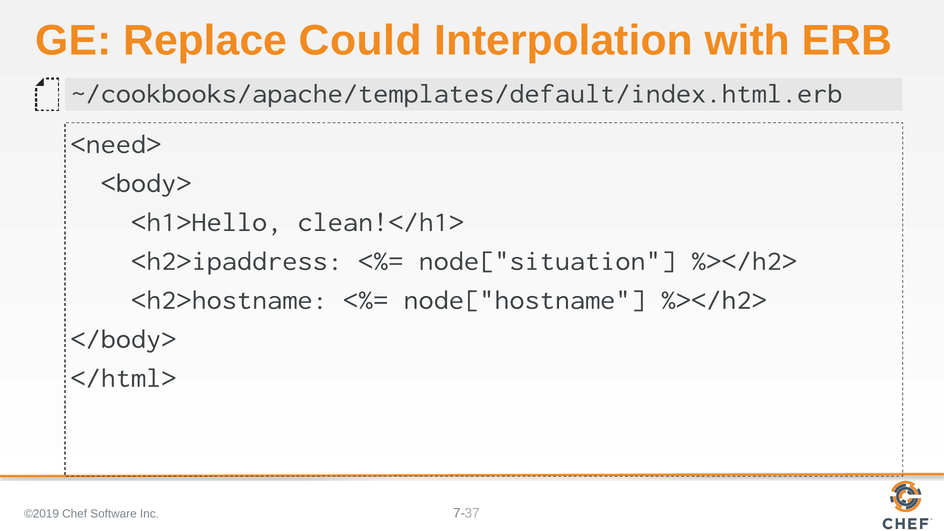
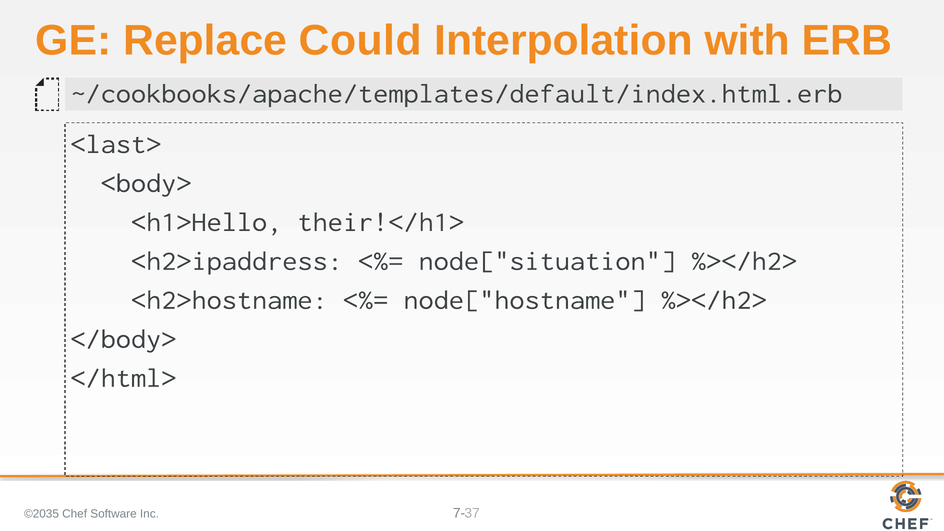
<need>: <need> -> <last>
clean!</h1>: clean!</h1> -> their!</h1>
©2019: ©2019 -> ©2035
